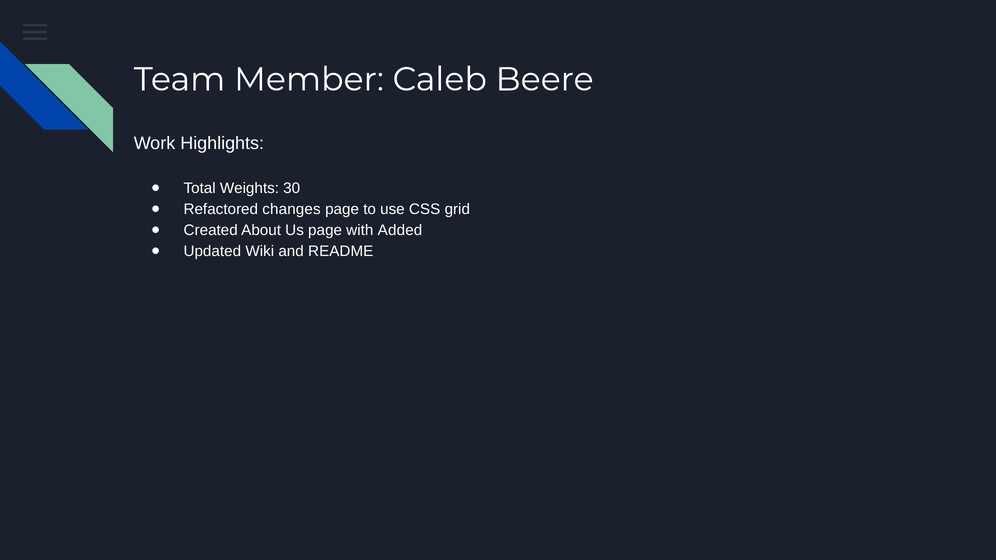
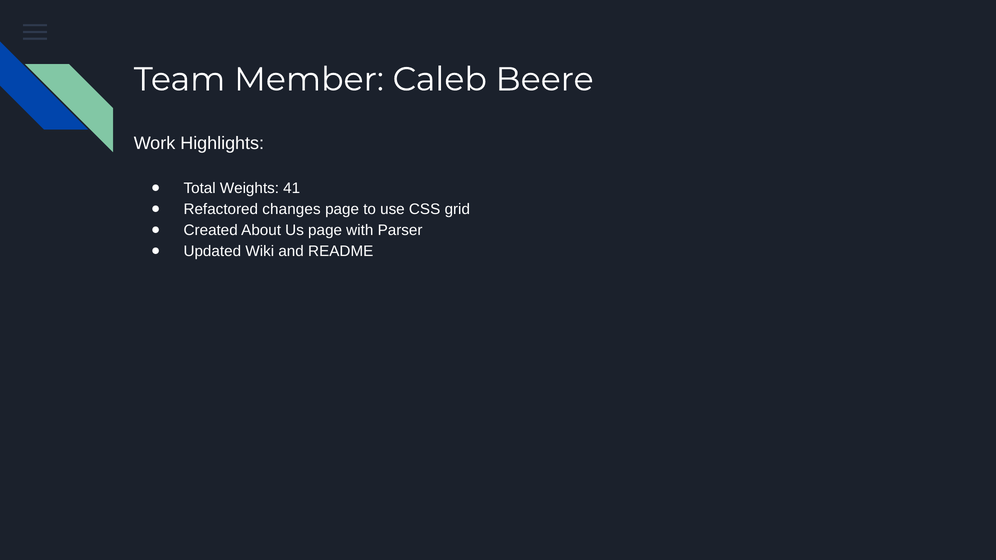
30: 30 -> 41
Added: Added -> Parser
